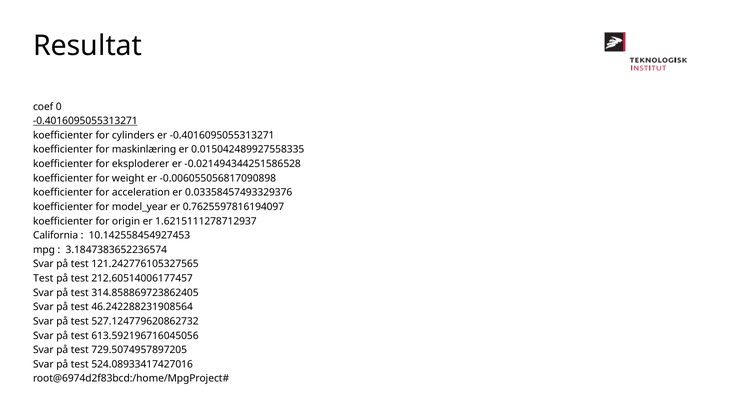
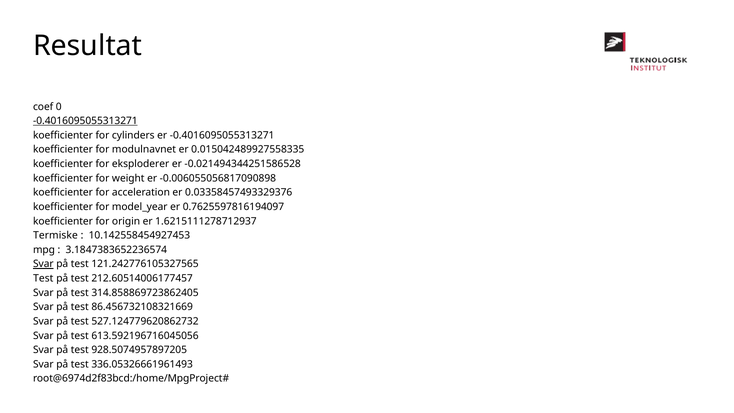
maskinlæring: maskinlæring -> modulnavnet
California: California -> Termiske
Svar at (43, 264) underline: none -> present
46.242288231908564: 46.242288231908564 -> 86.456732108321669
729.5074957897205: 729.5074957897205 -> 928.5074957897205
524.08933417427016: 524.08933417427016 -> 336.05326661961493
